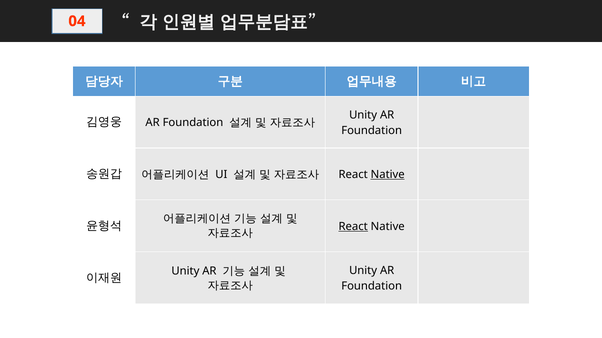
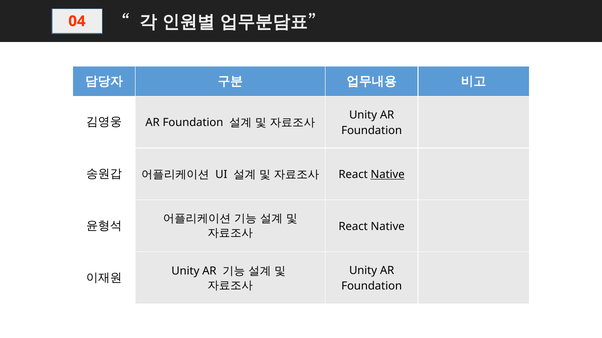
React at (353, 227) underline: present -> none
